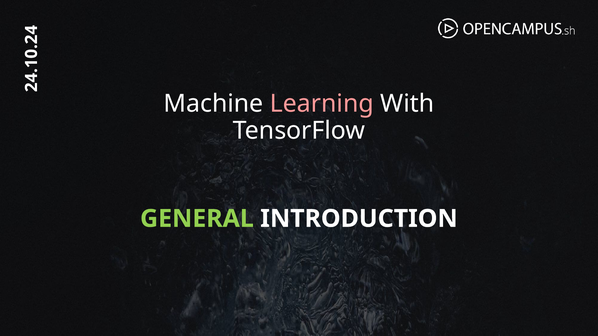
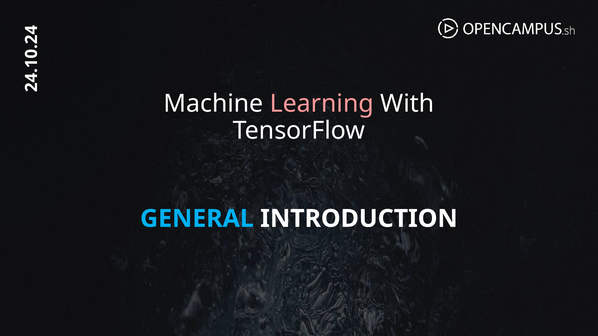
GENERAL colour: light green -> light blue
